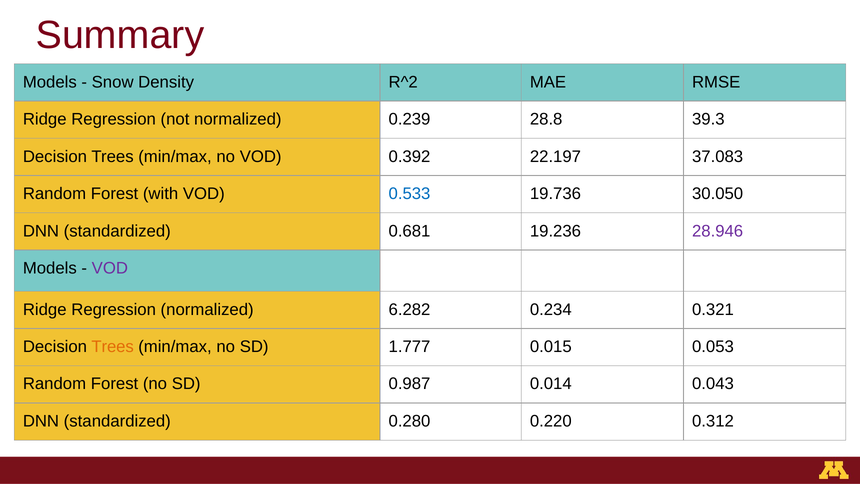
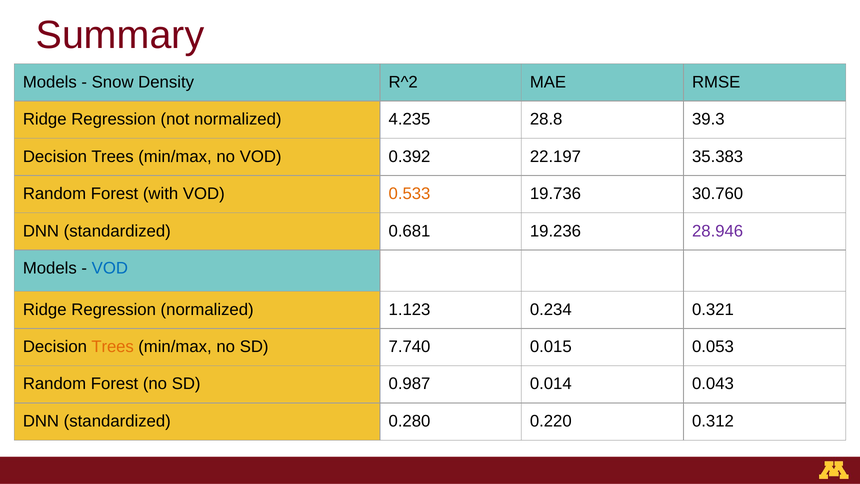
0.239: 0.239 -> 4.235
37.083: 37.083 -> 35.383
0.533 colour: blue -> orange
30.050: 30.050 -> 30.760
VOD at (110, 268) colour: purple -> blue
6.282: 6.282 -> 1.123
1.777: 1.777 -> 7.740
